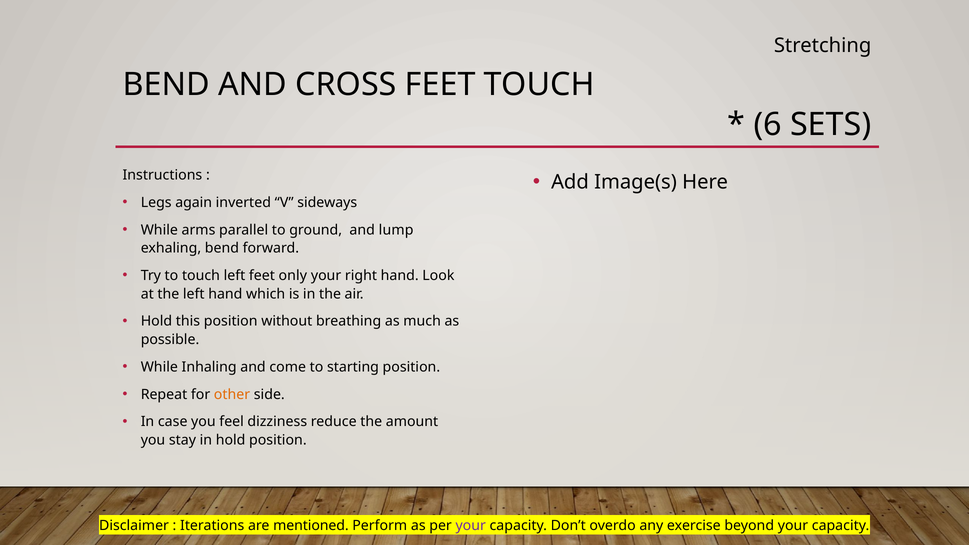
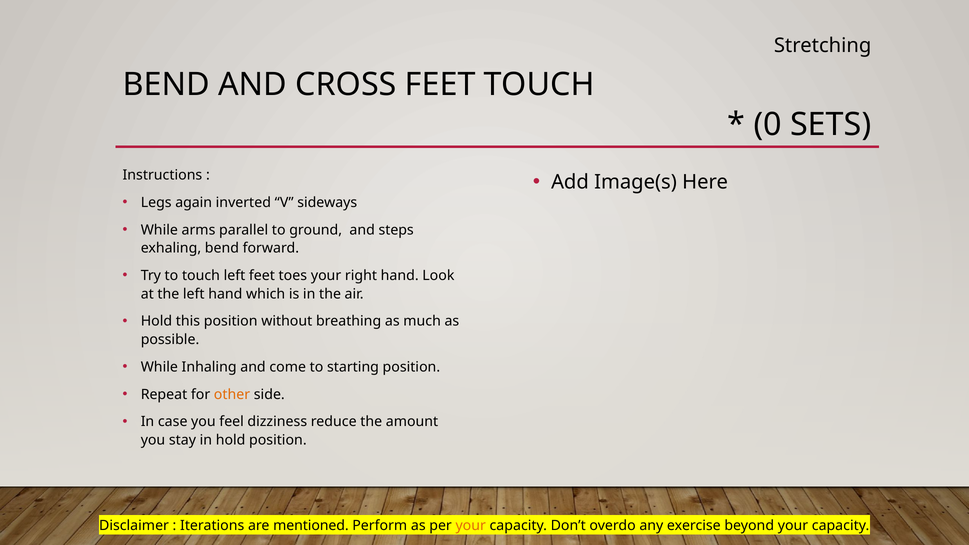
6: 6 -> 0
lump: lump -> steps
only: only -> toes
your at (471, 526) colour: purple -> orange
